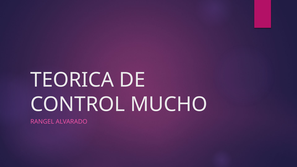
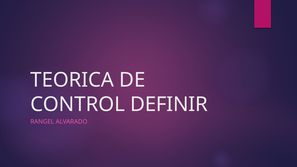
MUCHO: MUCHO -> DEFINIR
